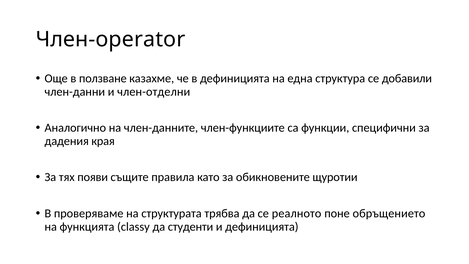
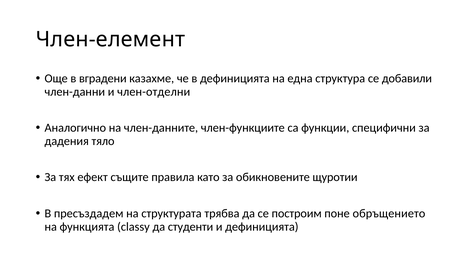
Член-operator: Член-operator -> Член-елемент
ползване: ползване -> вградени
края: края -> тяло
появи: появи -> ефект
проверяваме: проверяваме -> пресъздадем
реалното: реалното -> построим
